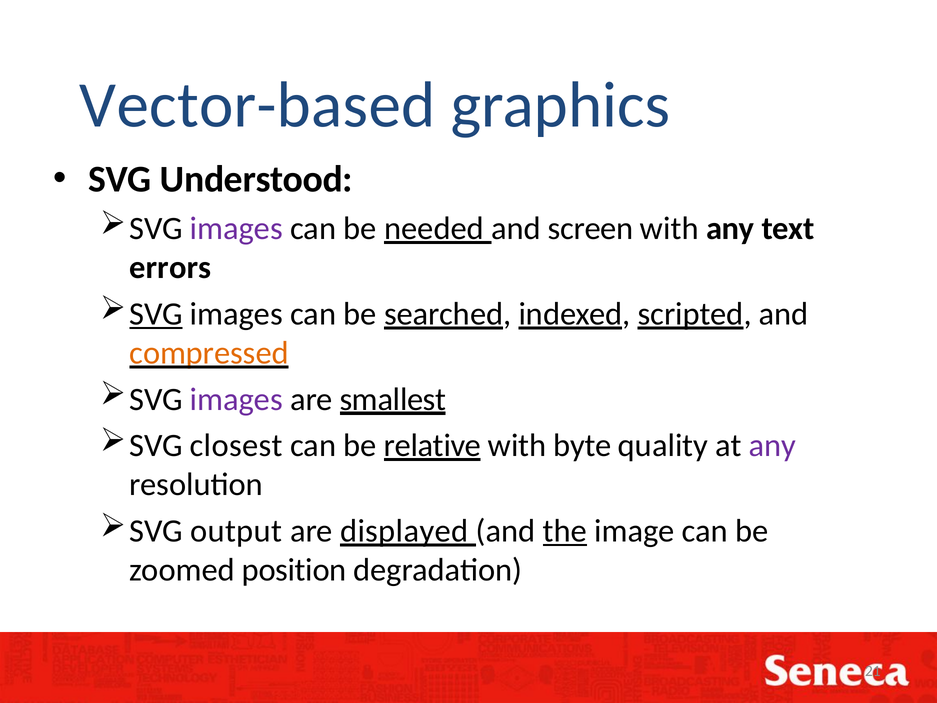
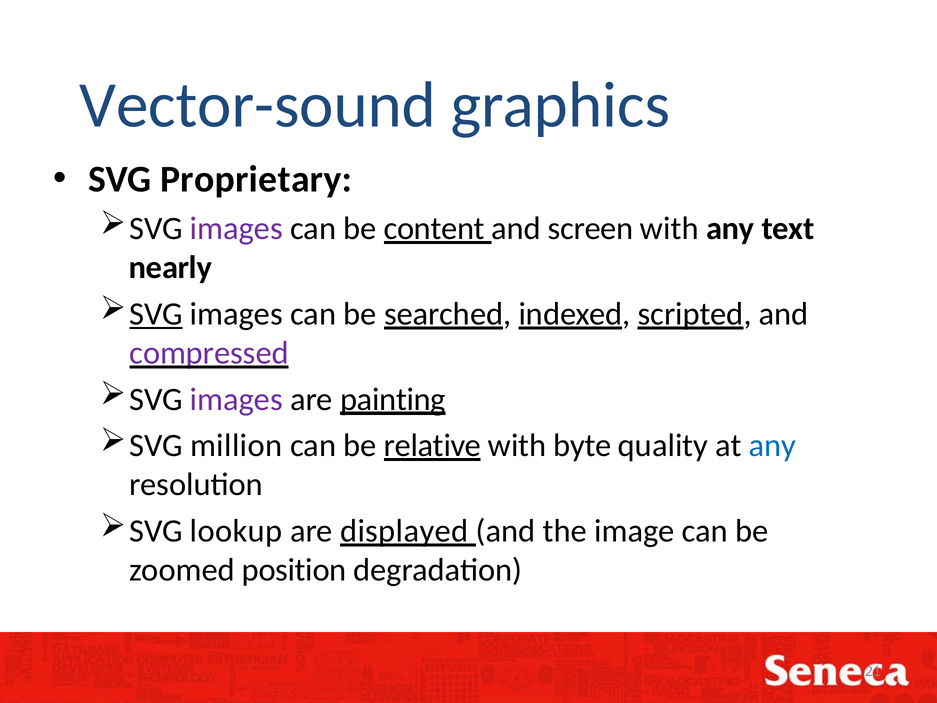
Vector-based: Vector-based -> Vector-sound
Understood: Understood -> Proprietary
needed: needed -> content
errors: errors -> nearly
compressed colour: orange -> purple
smallest: smallest -> painting
closest: closest -> million
any at (772, 445) colour: purple -> blue
output: output -> lookup
the underline: present -> none
